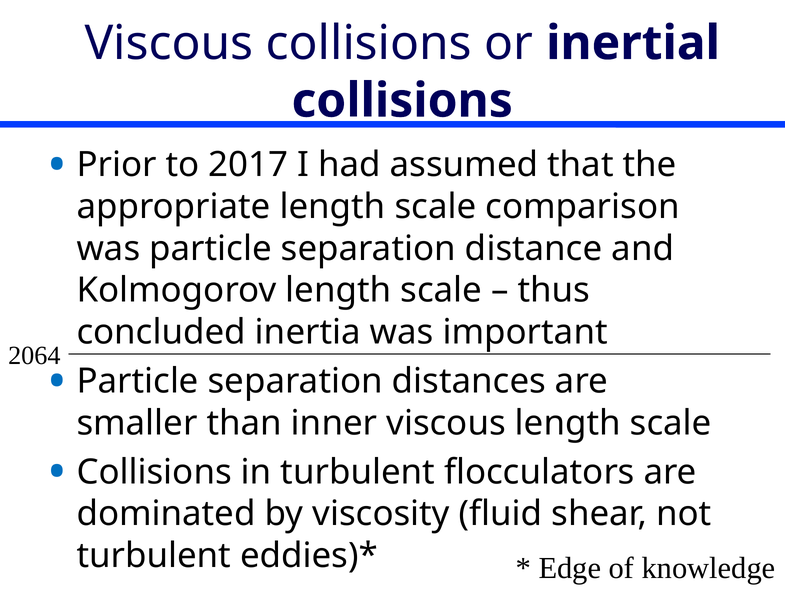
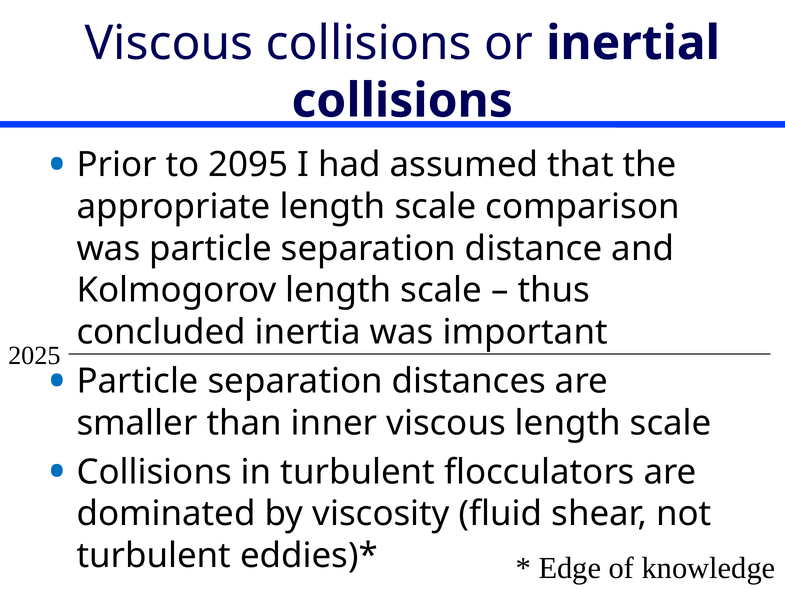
2017: 2017 -> 2095
2064: 2064 -> 2025
